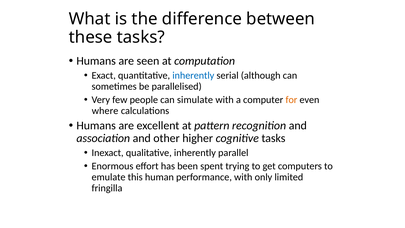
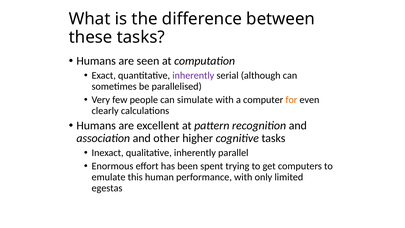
inherently at (193, 75) colour: blue -> purple
where: where -> clearly
fringilla: fringilla -> egestas
